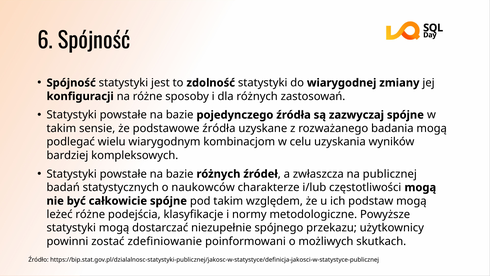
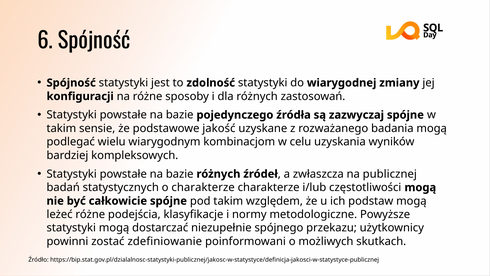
podstawowe źródła: źródła -> jakość
o naukowców: naukowców -> charakterze
